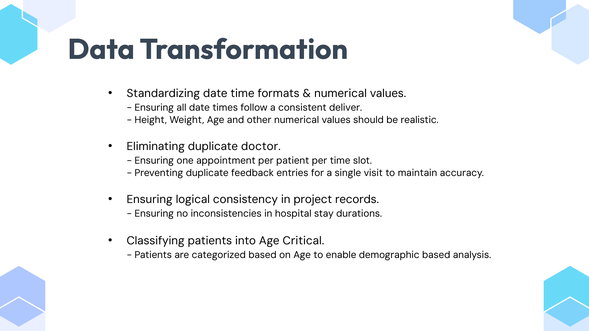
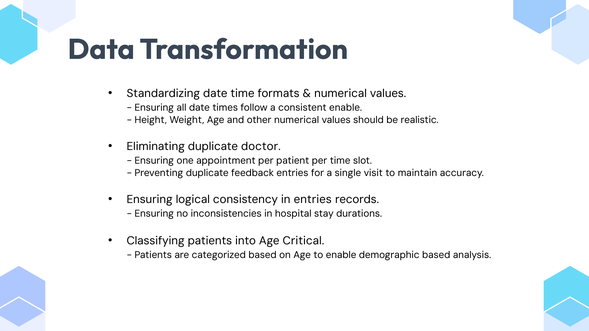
consistent deliver: deliver -> enable
in project: project -> entries
